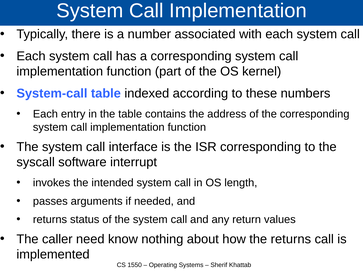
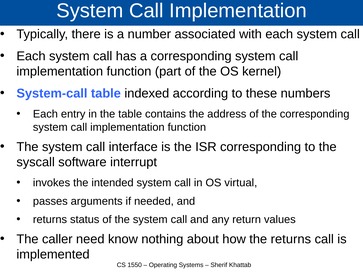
length: length -> virtual
